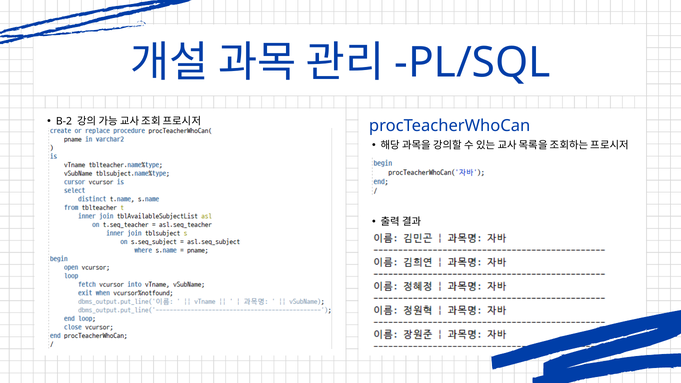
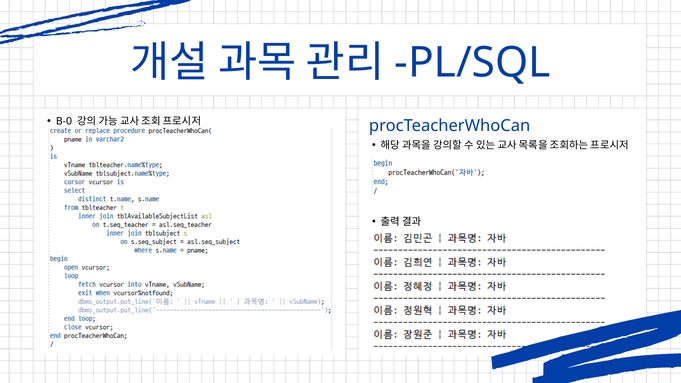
B-2: B-2 -> B-0
